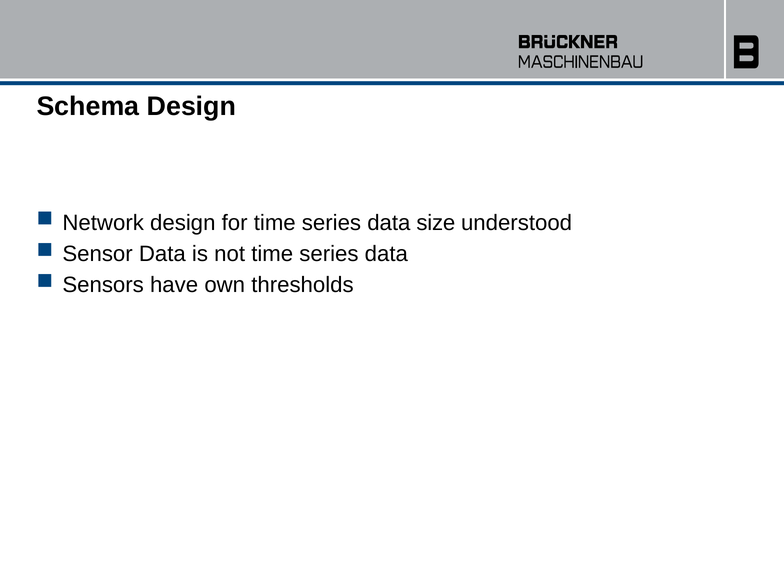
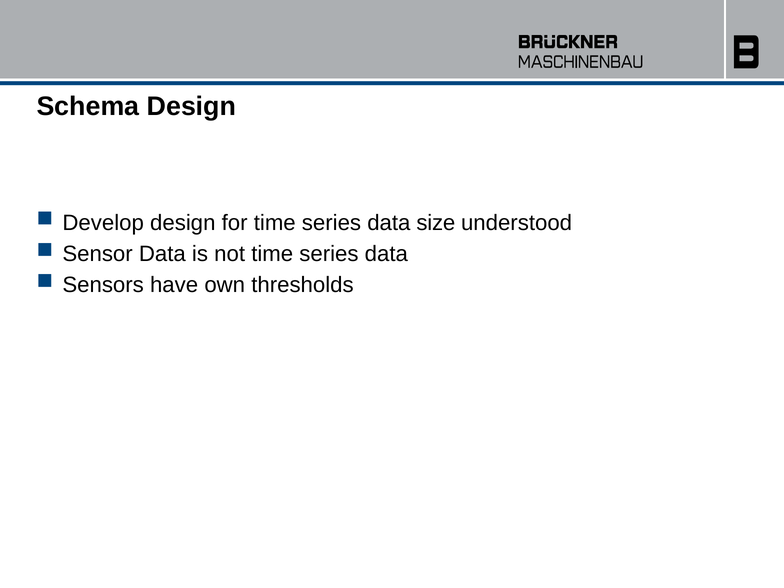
Network: Network -> Develop
